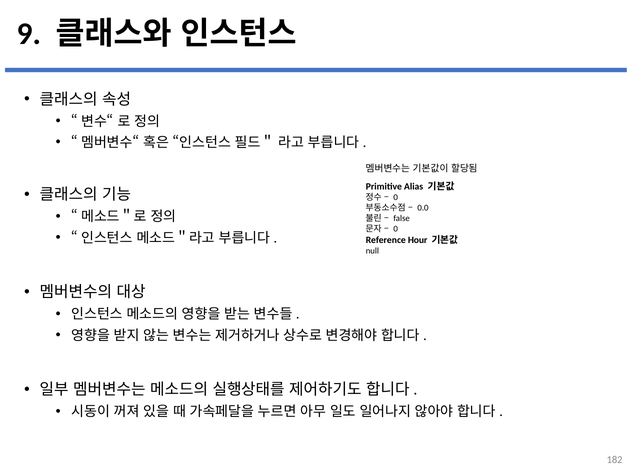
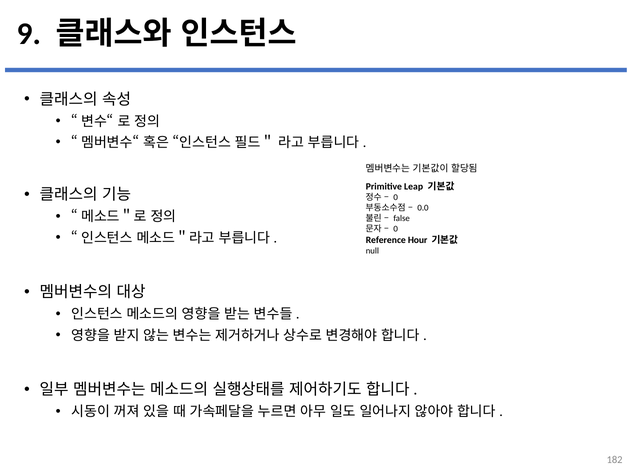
Alias: Alias -> Leap
